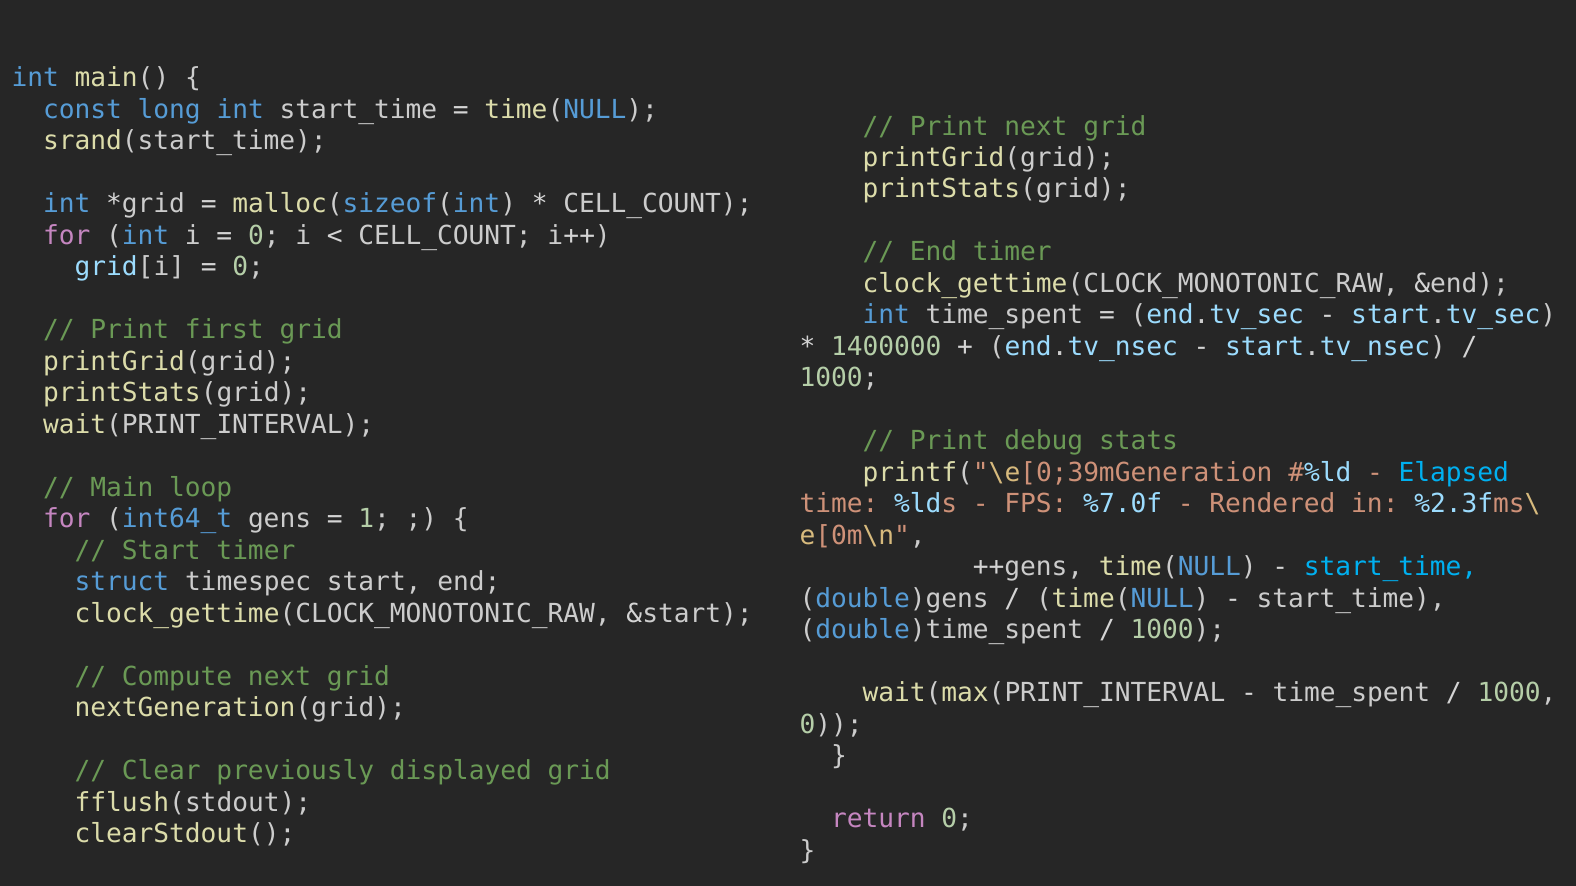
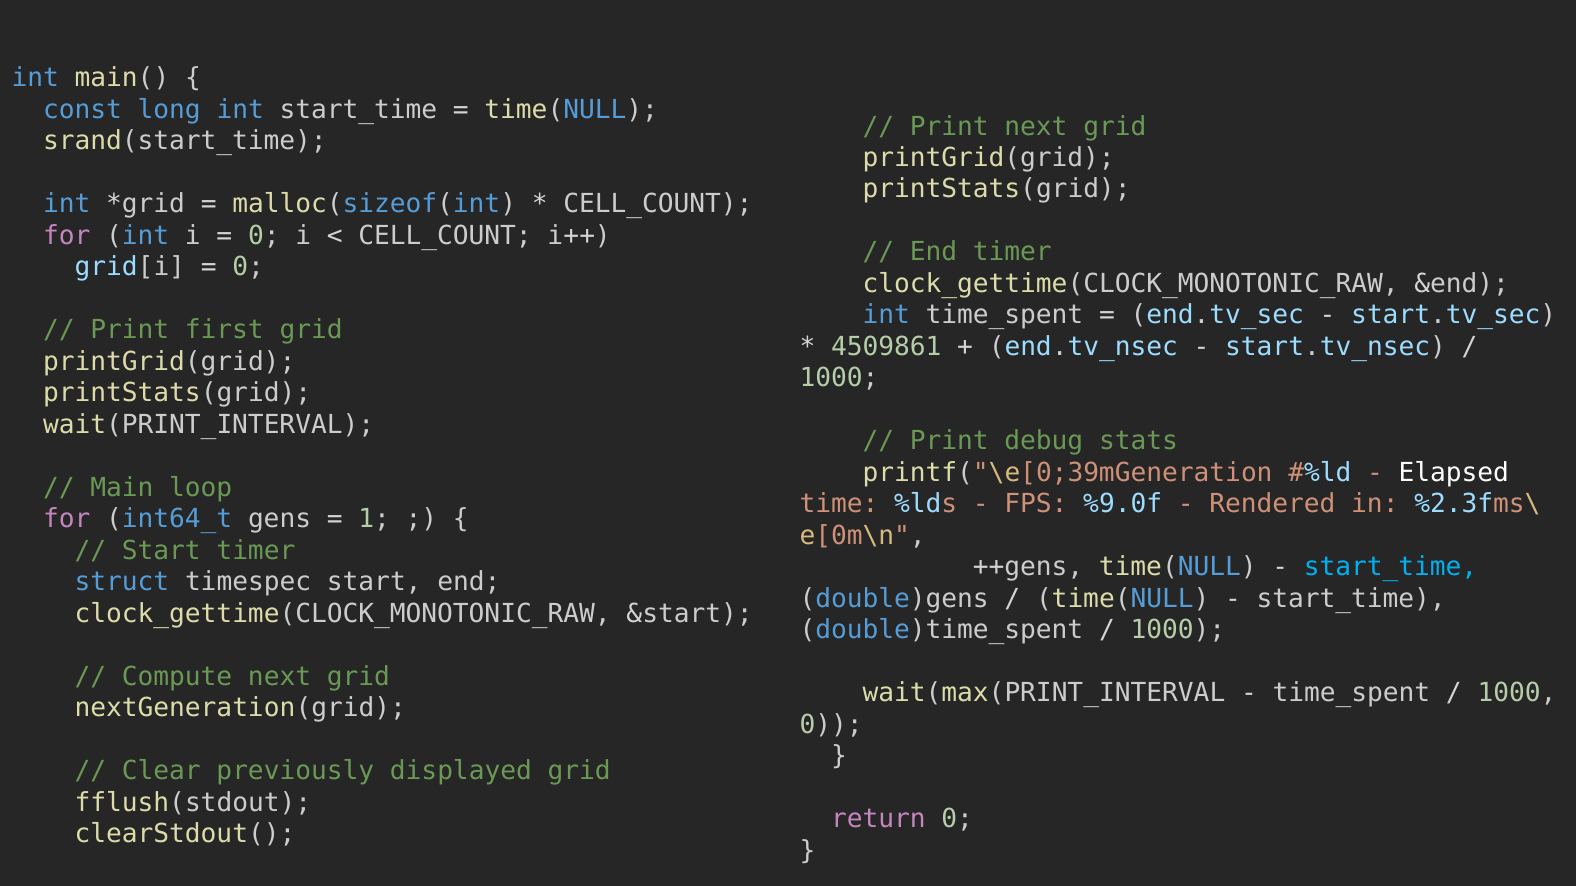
1400000: 1400000 -> 4509861
Elapsed colour: light blue -> white
%7.0f: %7.0f -> %9.0f
